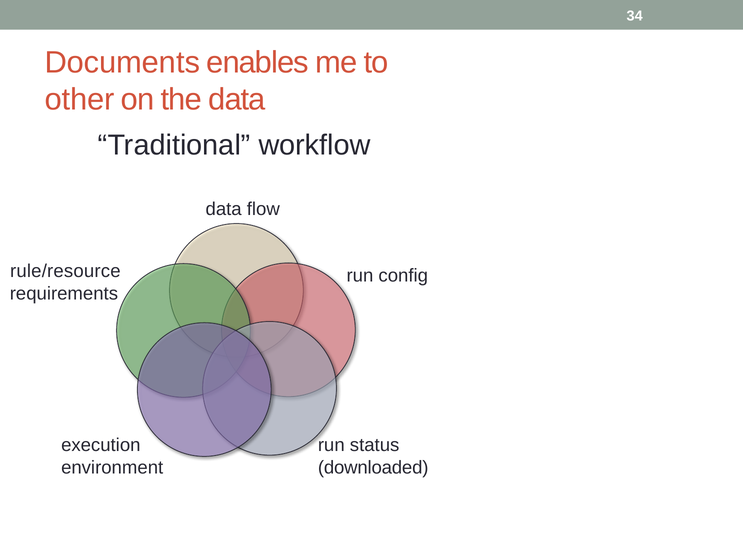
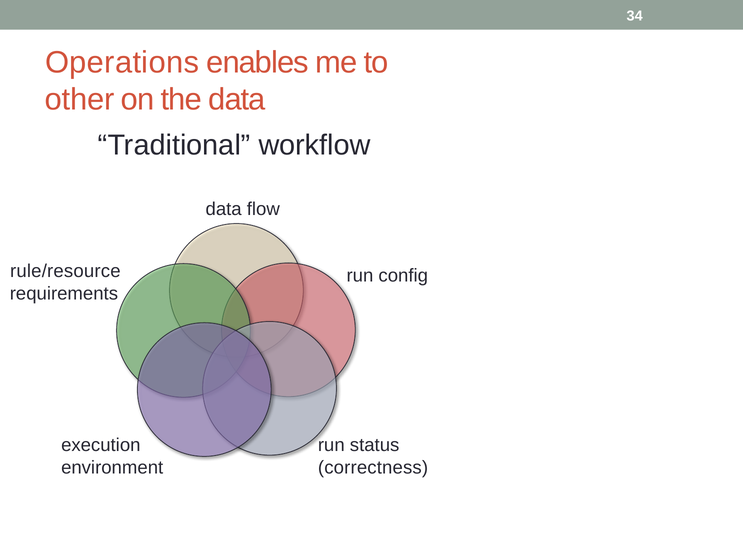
Documents: Documents -> Operations
downloaded: downloaded -> correctness
